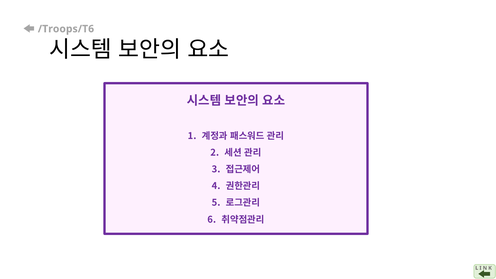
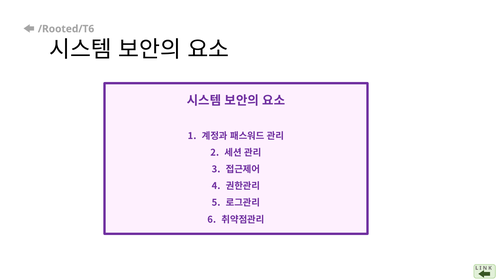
/Troops/T6: /Troops/T6 -> /Rooted/T6
